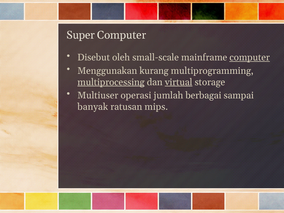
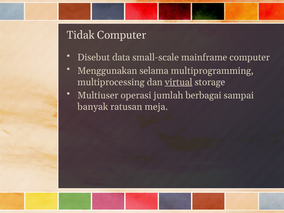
Super: Super -> Tidak
oleh: oleh -> data
computer at (250, 57) underline: present -> none
kurang: kurang -> selama
multiprocessing underline: present -> none
mips: mips -> meja
